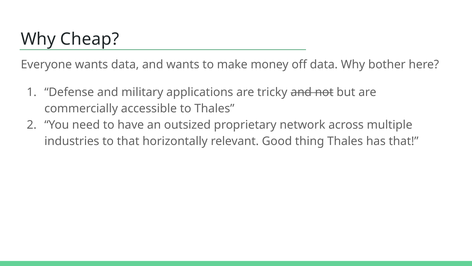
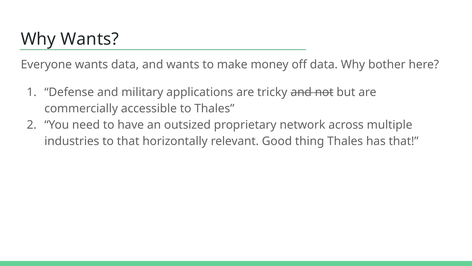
Why Cheap: Cheap -> Wants
